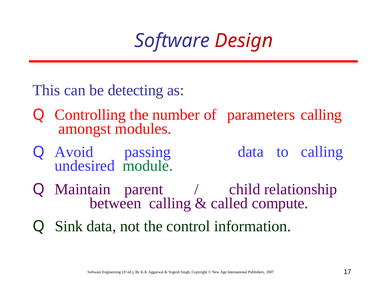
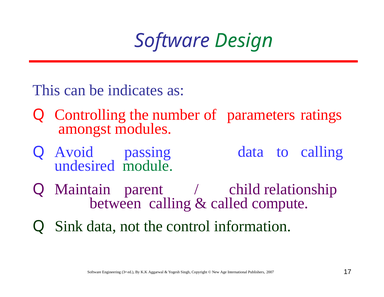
Design colour: red -> green
detecting: detecting -> indicates
parameters calling: calling -> ratings
